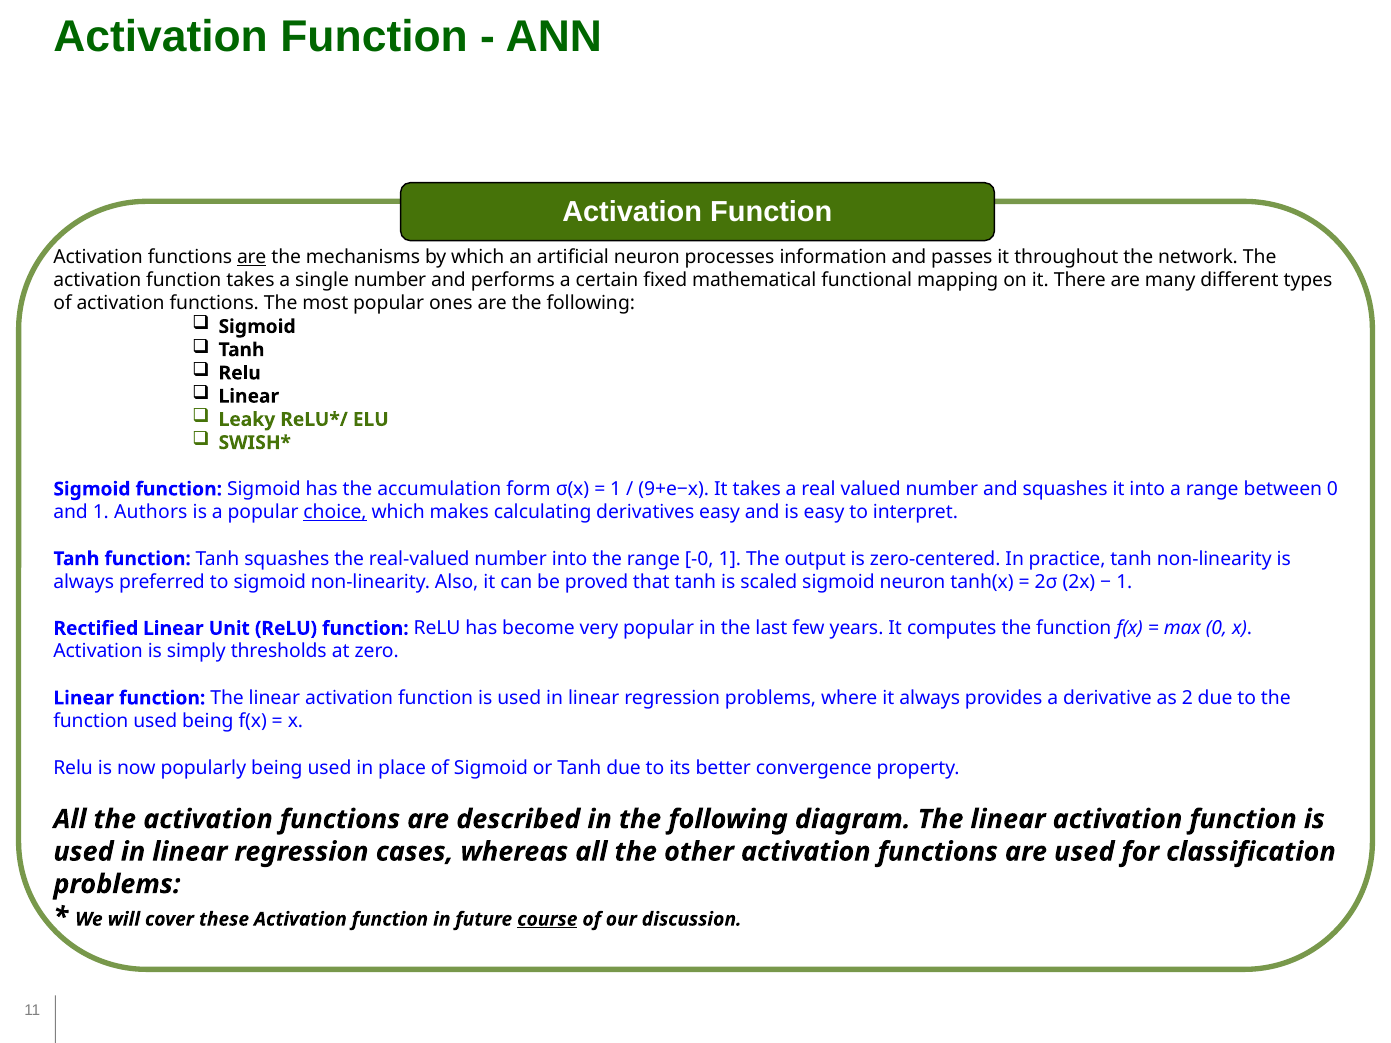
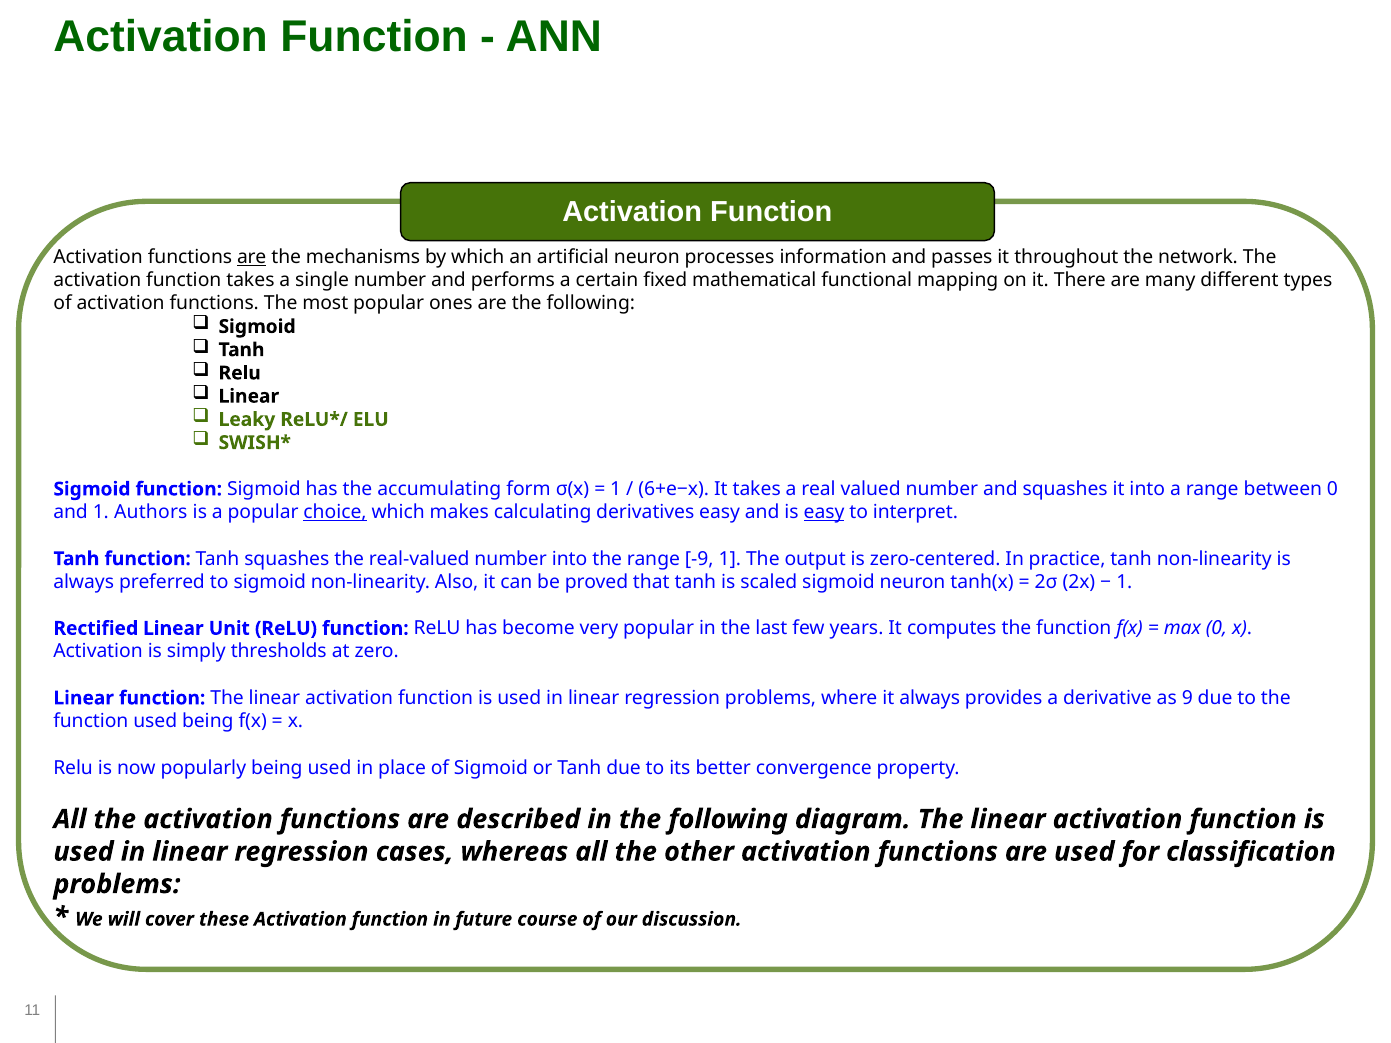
accumulation: accumulation -> accumulating
9+e−x: 9+e−x -> 6+e−x
easy at (824, 512) underline: none -> present
-0: -0 -> -9
2: 2 -> 9
course underline: present -> none
